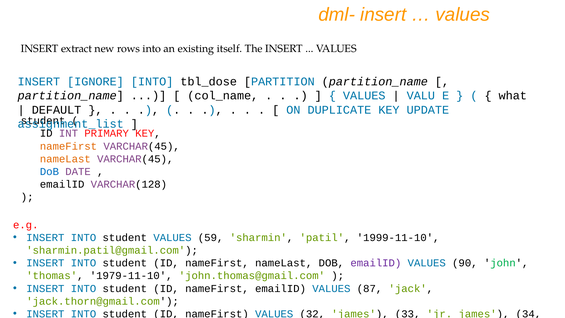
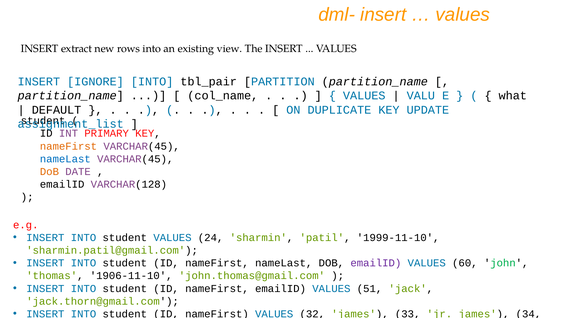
itself: itself -> view
tbl_dose: tbl_dose -> tbl_pair
nameLast at (65, 159) colour: orange -> blue
DoB at (49, 172) colour: blue -> orange
59: 59 -> 24
90: 90 -> 60
1979-11-10: 1979-11-10 -> 1906-11-10
87: 87 -> 51
